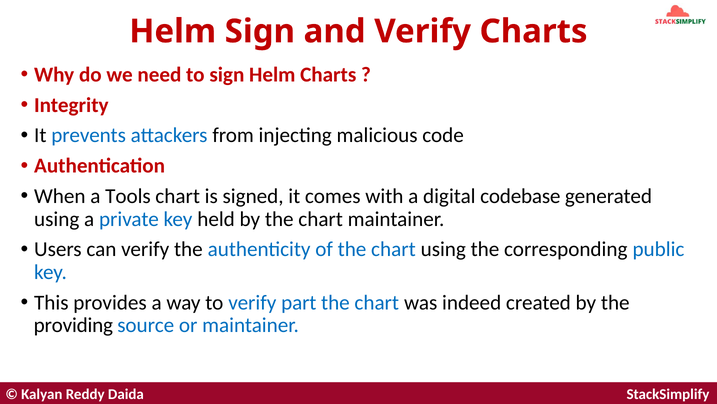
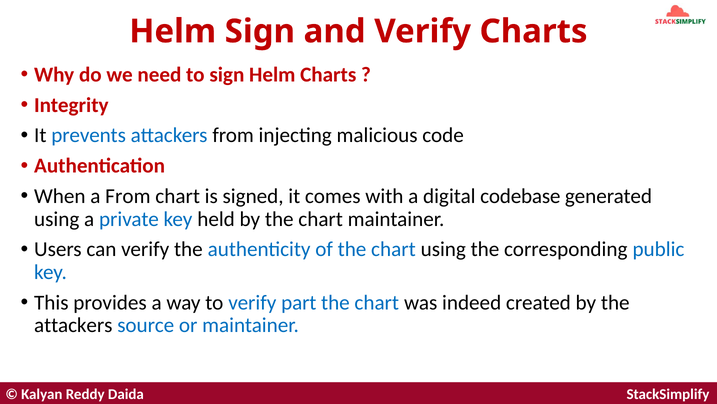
a Tools: Tools -> From
providing at (73, 325): providing -> attackers
